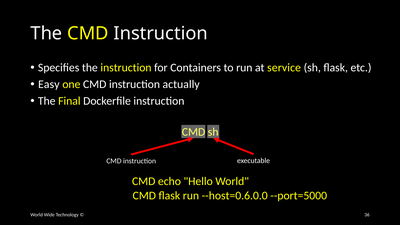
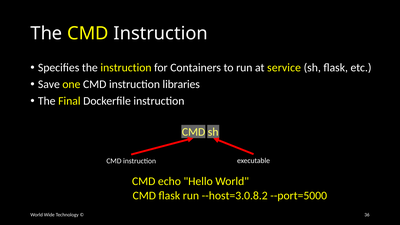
Easy: Easy -> Save
actually: actually -> libraries
--host=0.6.0.0: --host=0.6.0.0 -> --host=3.0.8.2
